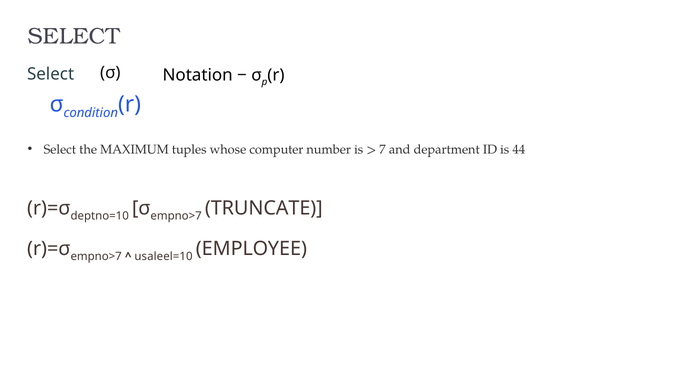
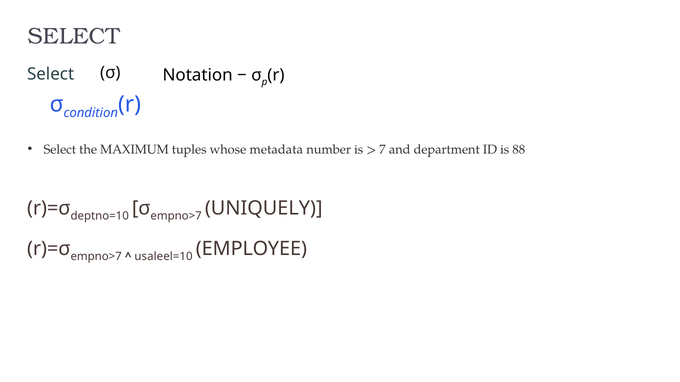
computer: computer -> metadata
44: 44 -> 88
TRUNCATE: TRUNCATE -> UNIQUELY
